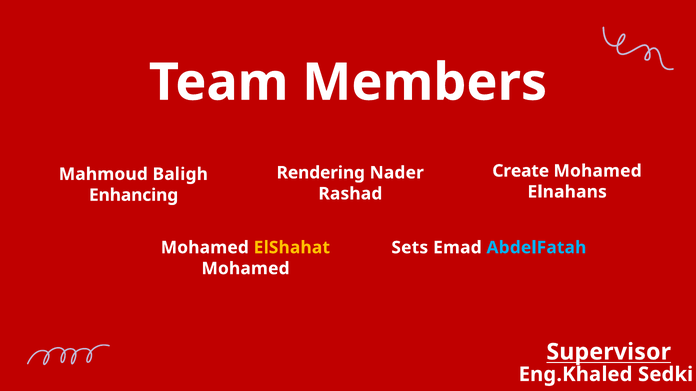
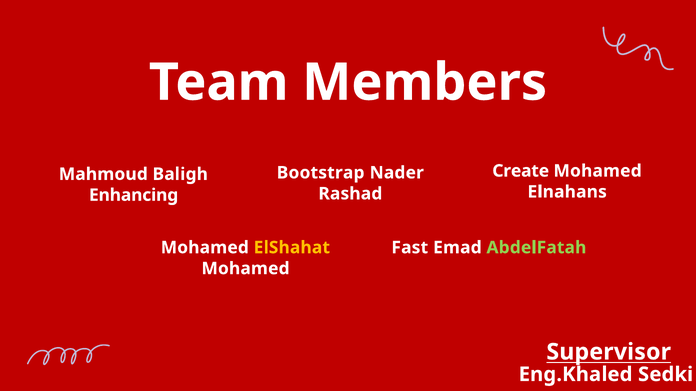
Rendering: Rendering -> Bootstrap
Sets: Sets -> Fast
AbdelFatah colour: light blue -> light green
